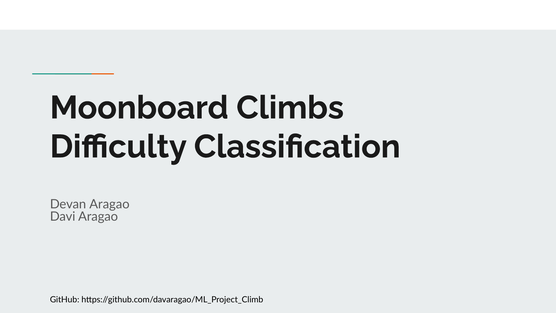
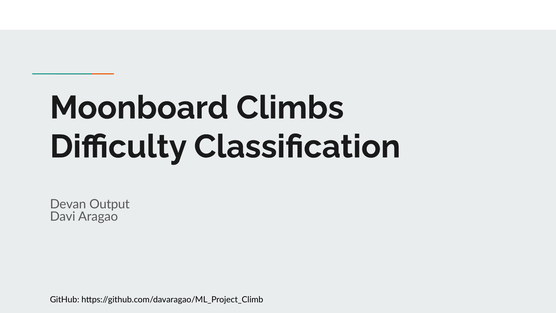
Devan Aragao: Aragao -> Output
